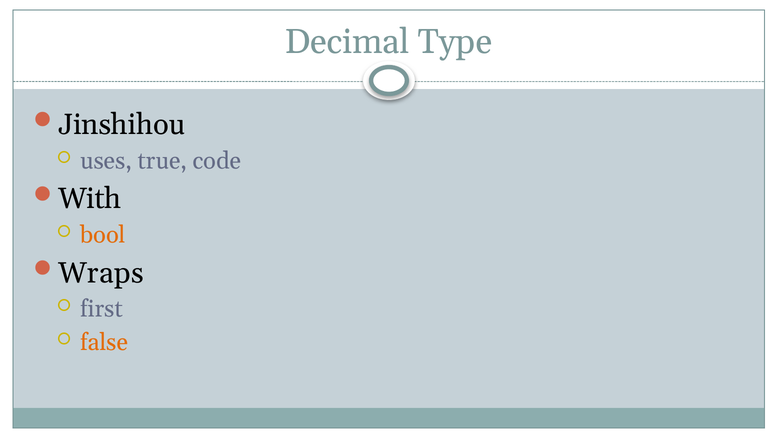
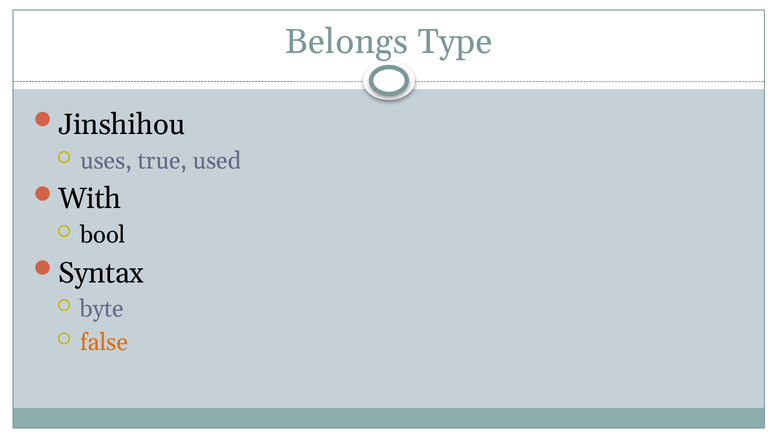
Decimal: Decimal -> Belongs
code: code -> used
bool colour: orange -> black
Wraps: Wraps -> Syntax
first: first -> byte
